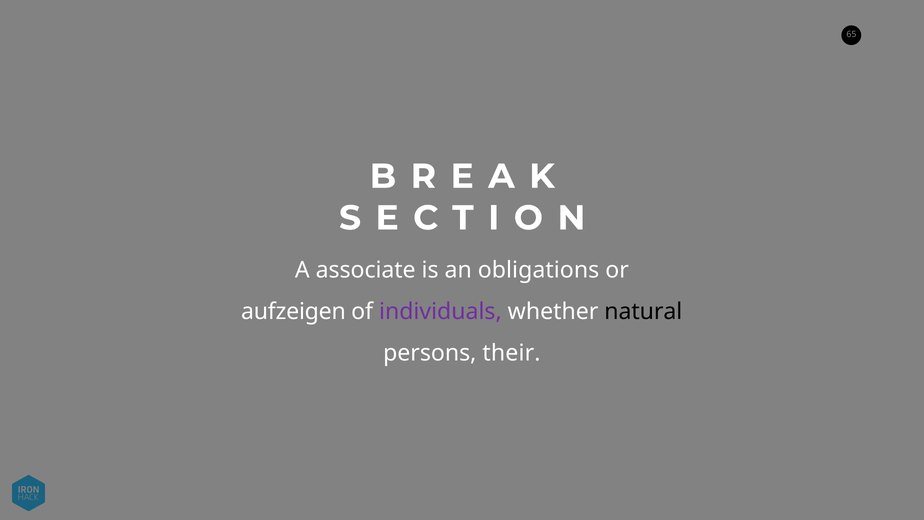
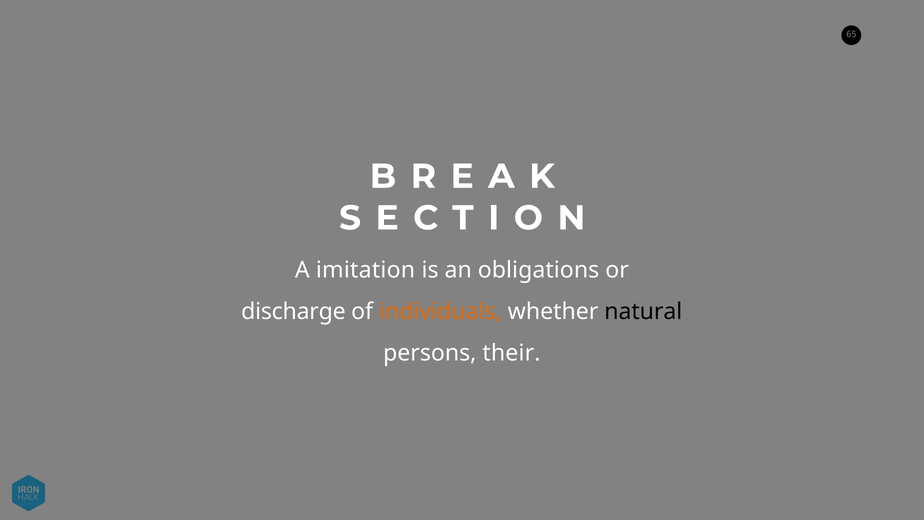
associate: associate -> imitation
aufzeigen: aufzeigen -> discharge
individuals colour: purple -> orange
